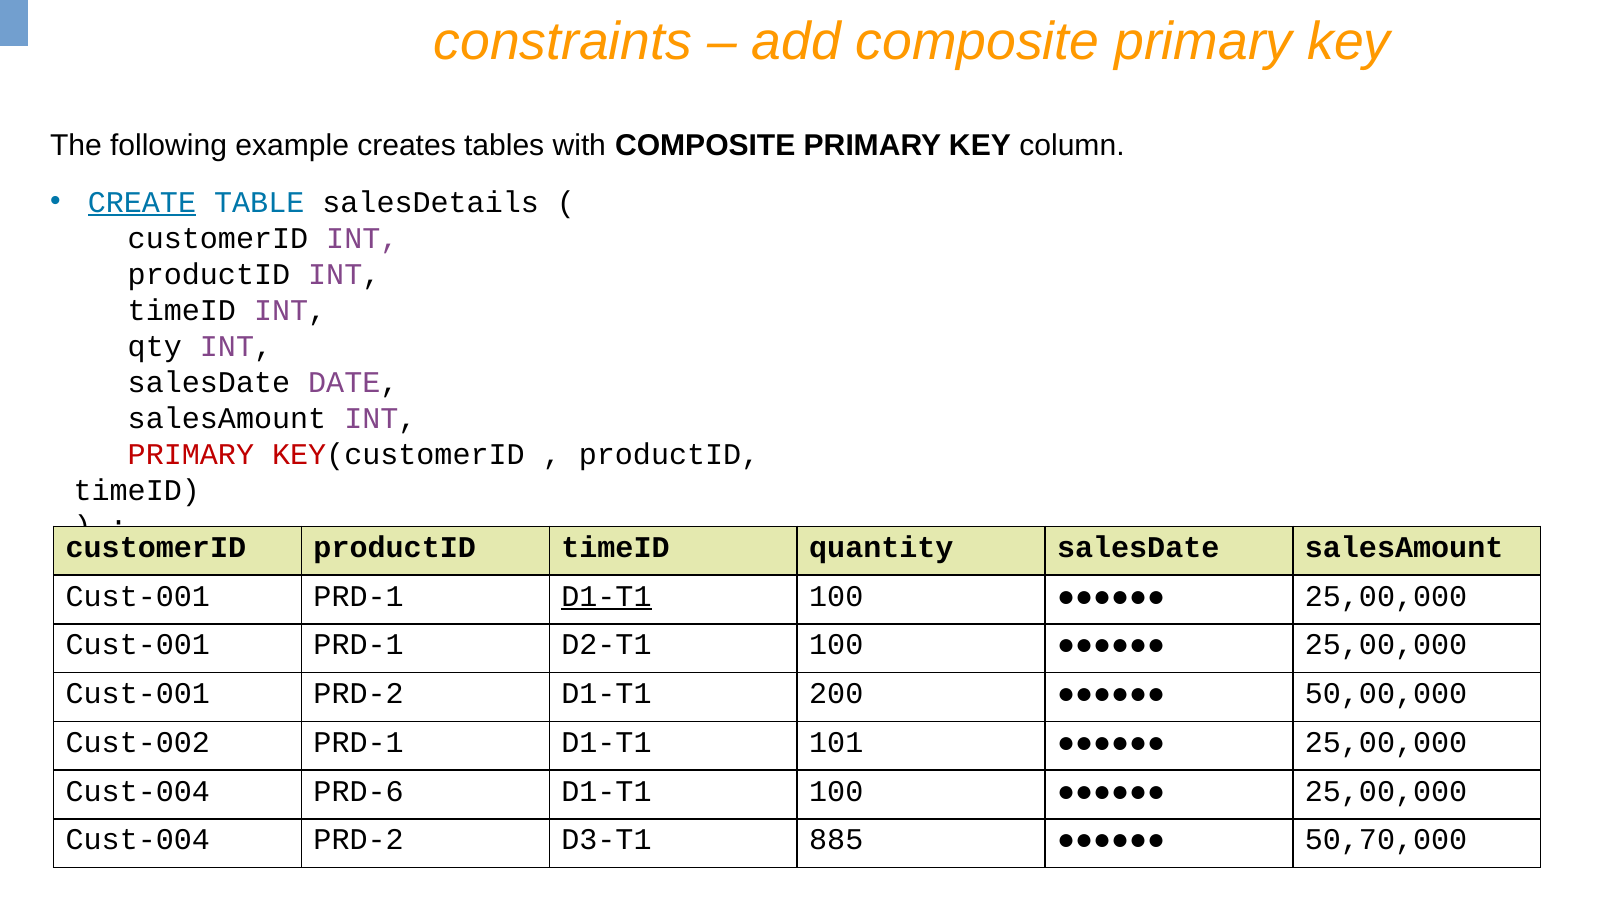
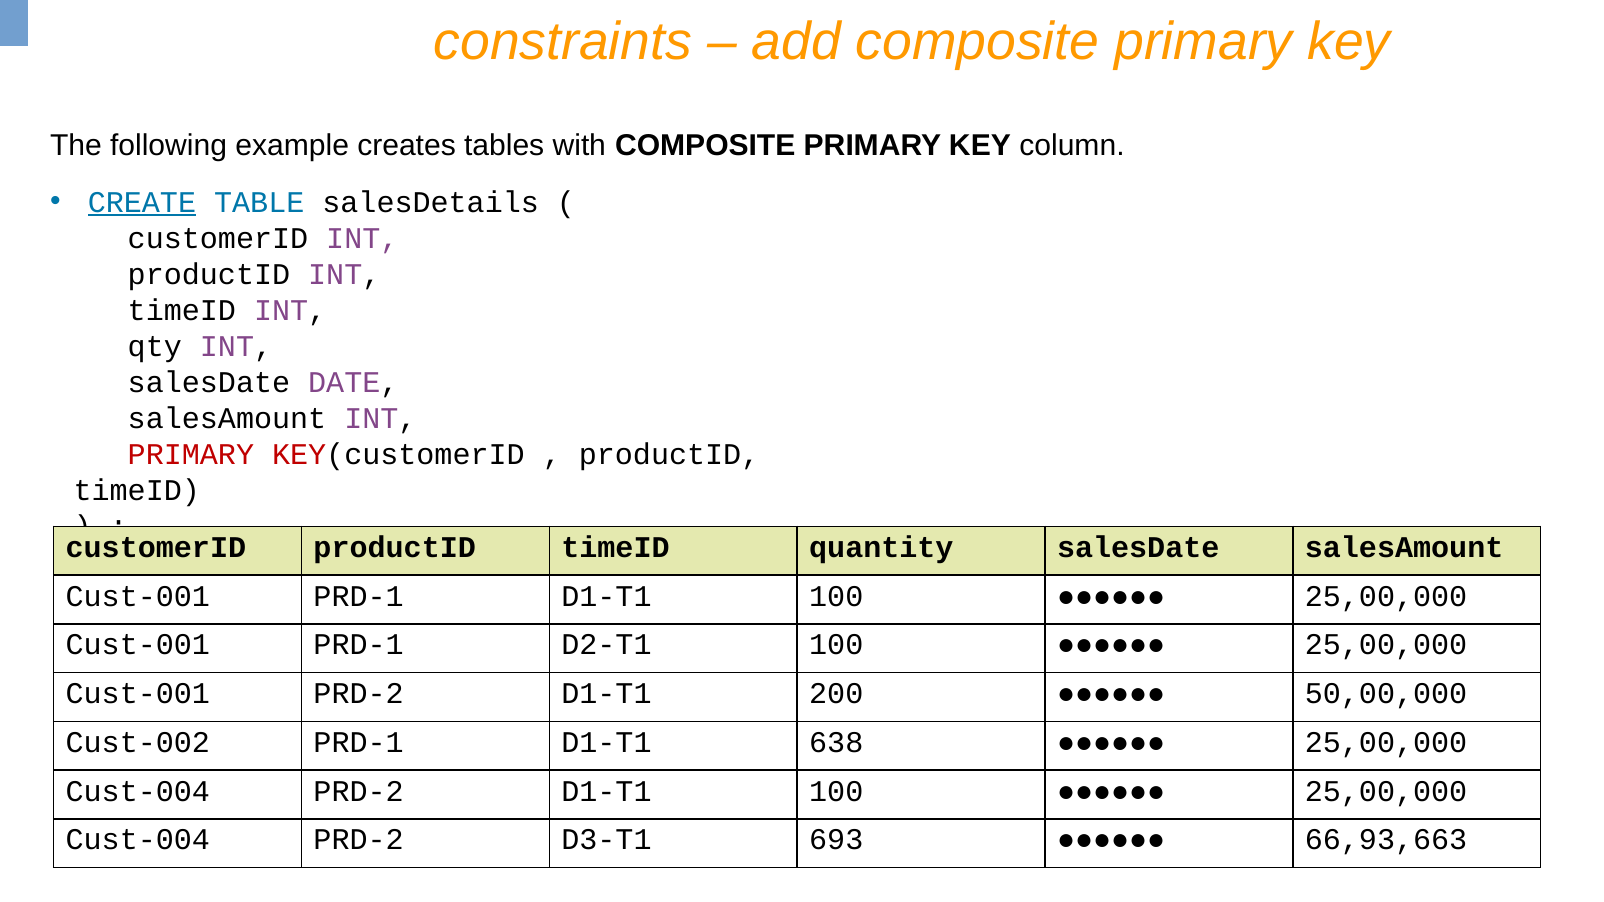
D1-T1 at (606, 596) underline: present -> none
101: 101 -> 638
PRD-6 at (359, 791): PRD-6 -> PRD-2
885: 885 -> 693
50,70,000: 50,70,000 -> 66,93,663
